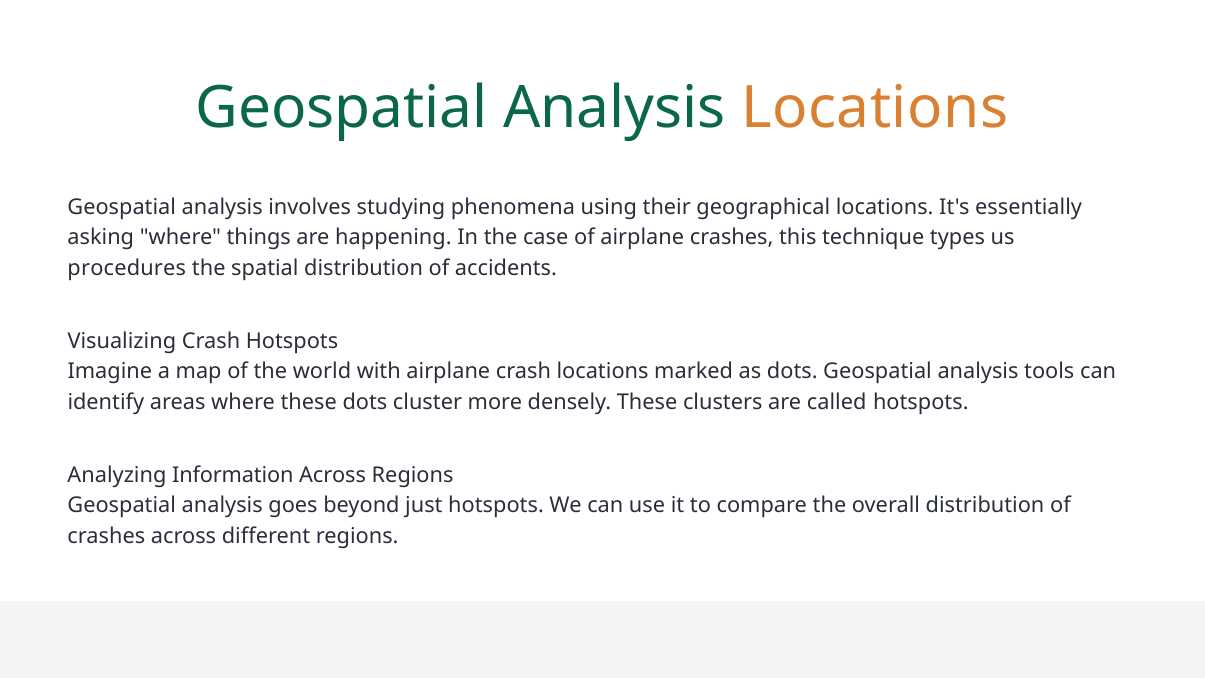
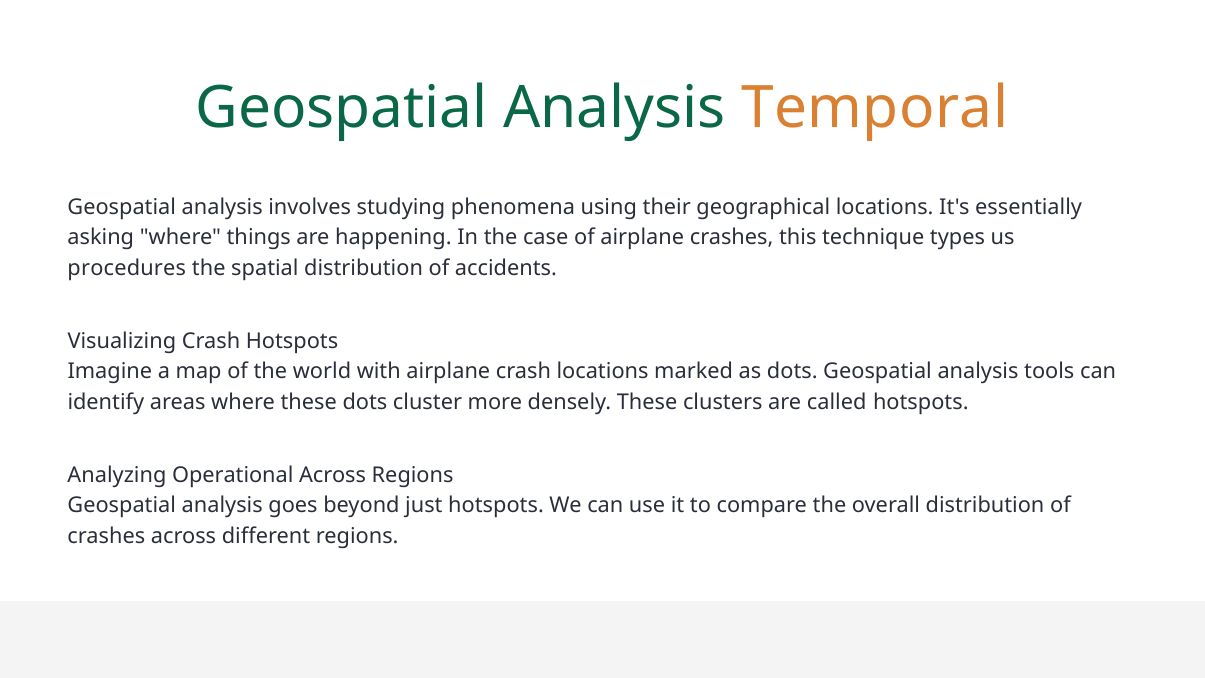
Analysis Locations: Locations -> Temporal
Information: Information -> Operational
